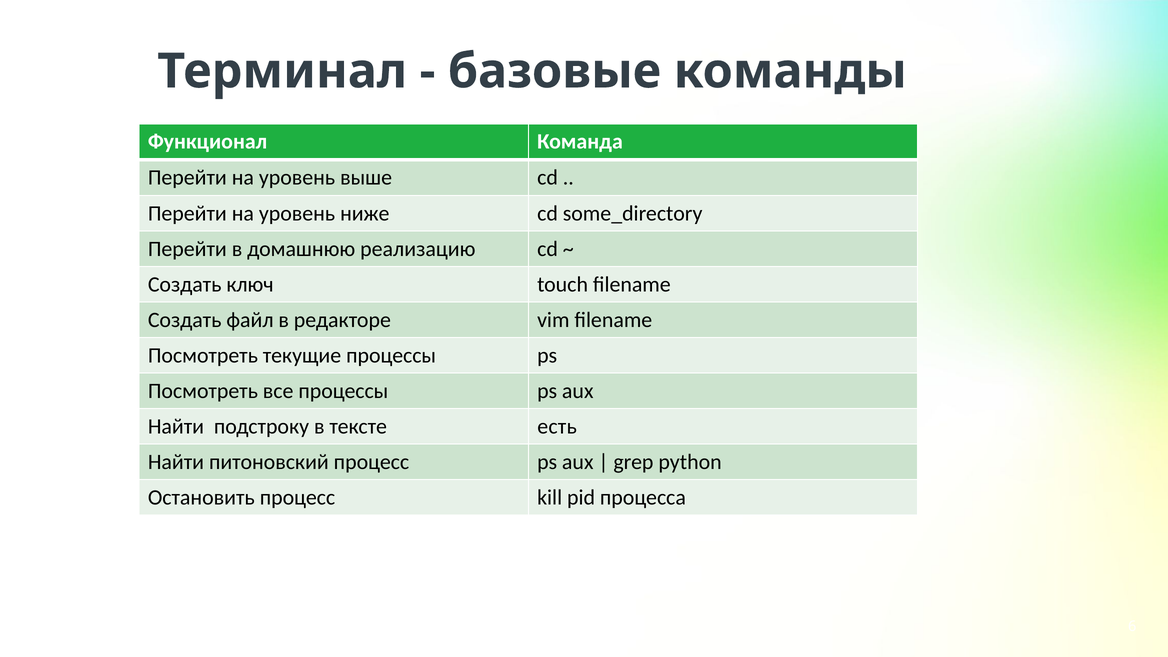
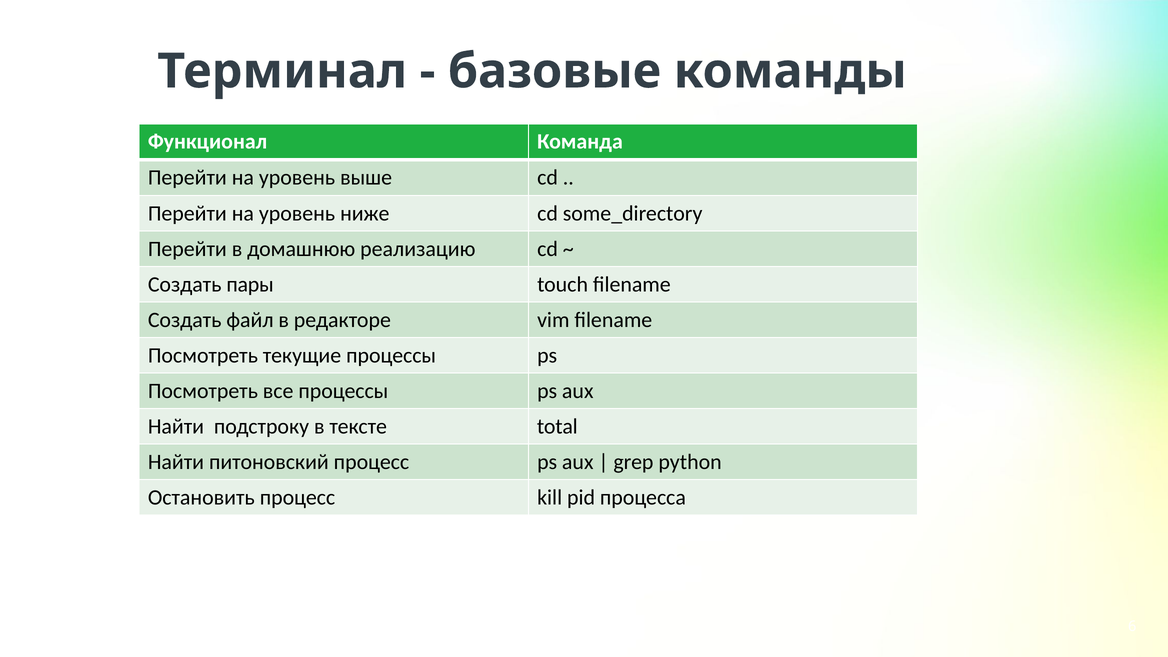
ключ: ключ -> пары
есть: есть -> total
